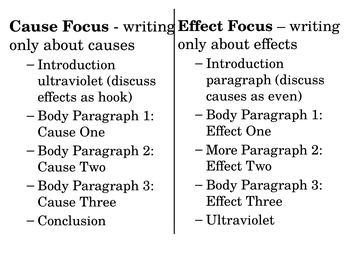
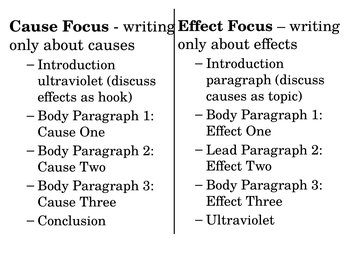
even: even -> topic
More: More -> Lead
